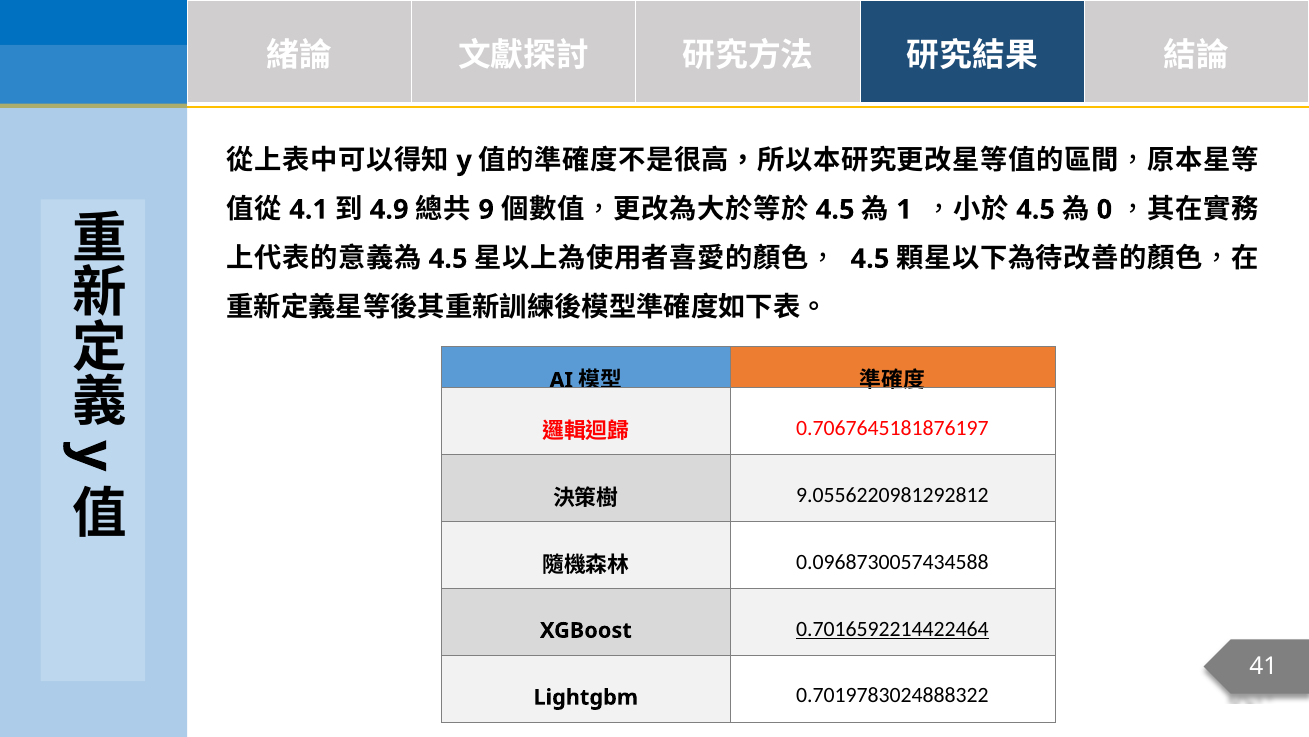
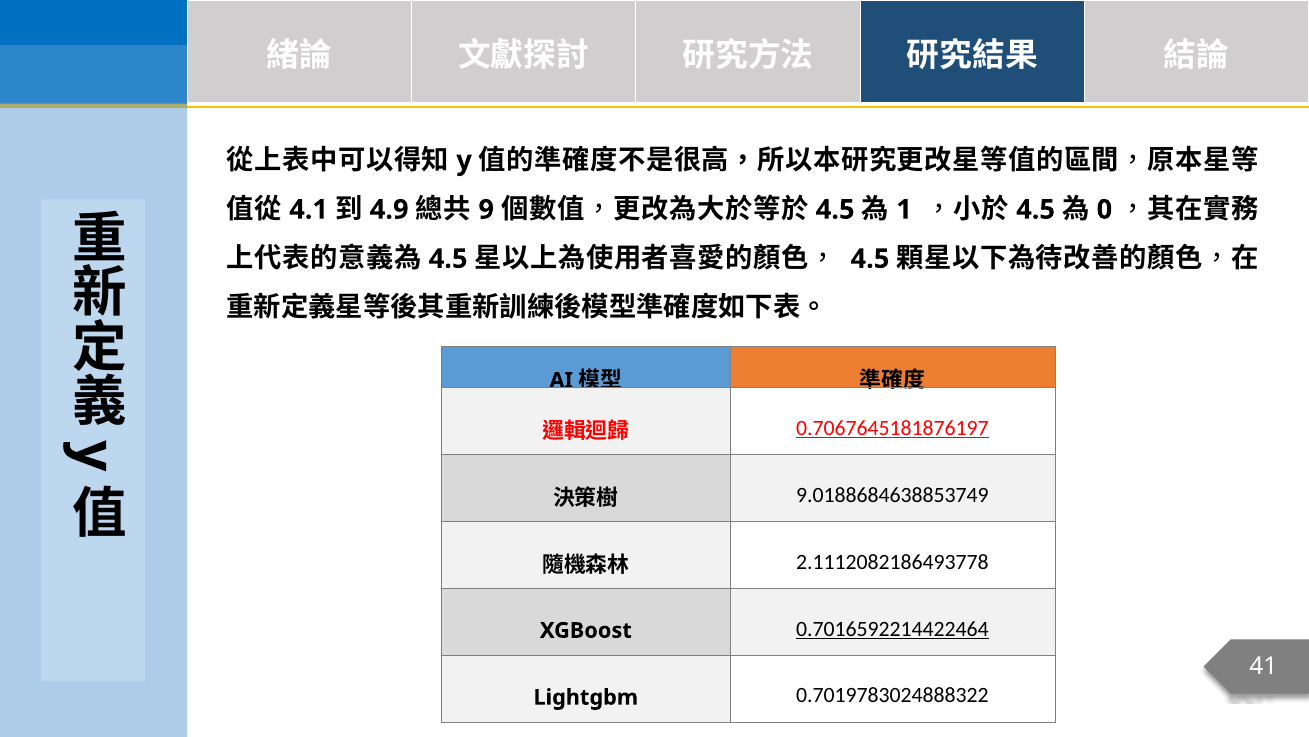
0.7067645181876197 underline: none -> present
9.0556220981292812: 9.0556220981292812 -> 9.0188684638853749
0.0968730057434588: 0.0968730057434588 -> 2.1112082186493778
